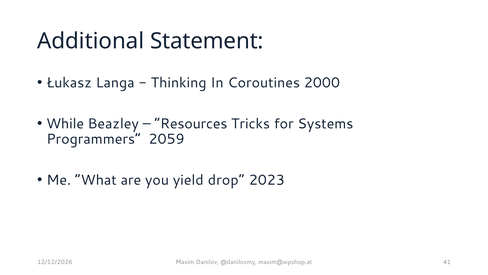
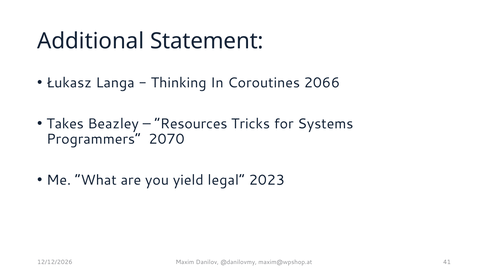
2000: 2000 -> 2066
While: While -> Takes
2059: 2059 -> 2070
drop: drop -> legal
